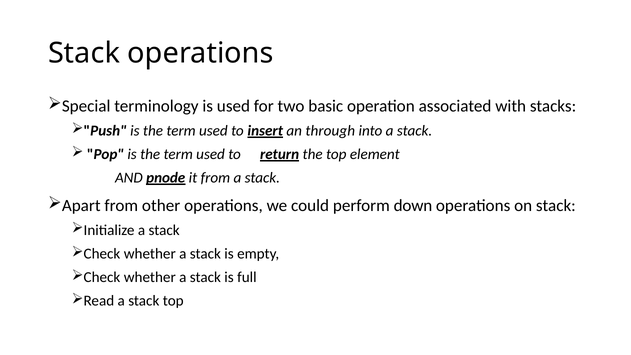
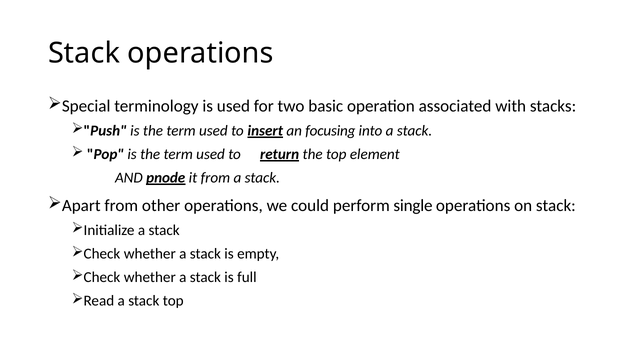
through: through -> focusing
down: down -> single
